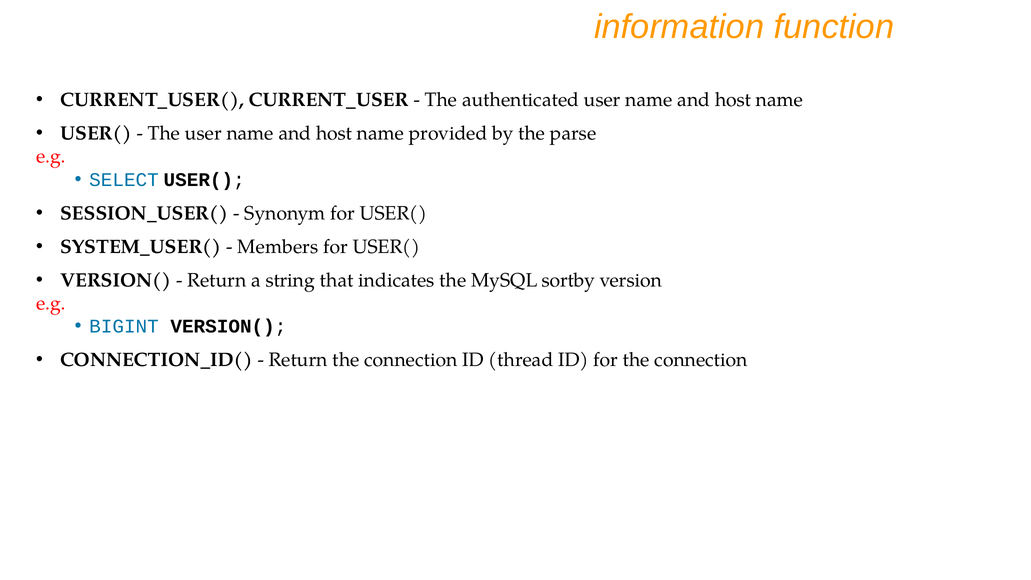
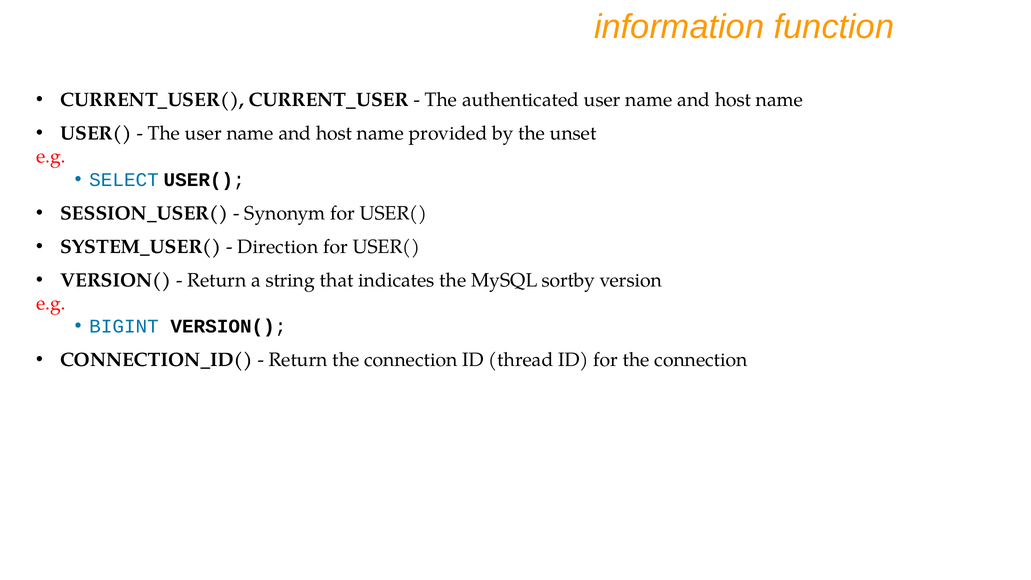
parse: parse -> unset
Members: Members -> Direction
